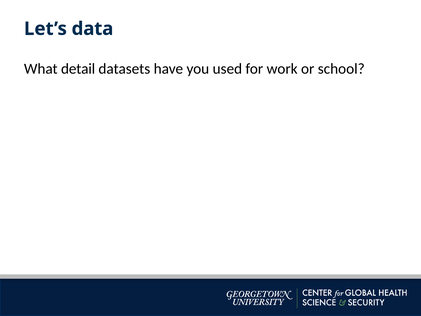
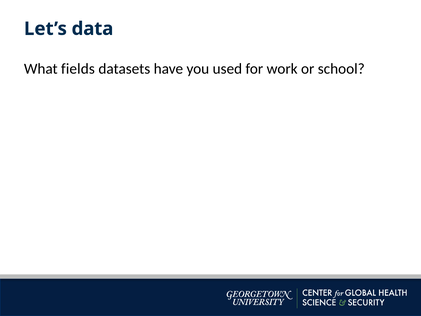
detail: detail -> fields
